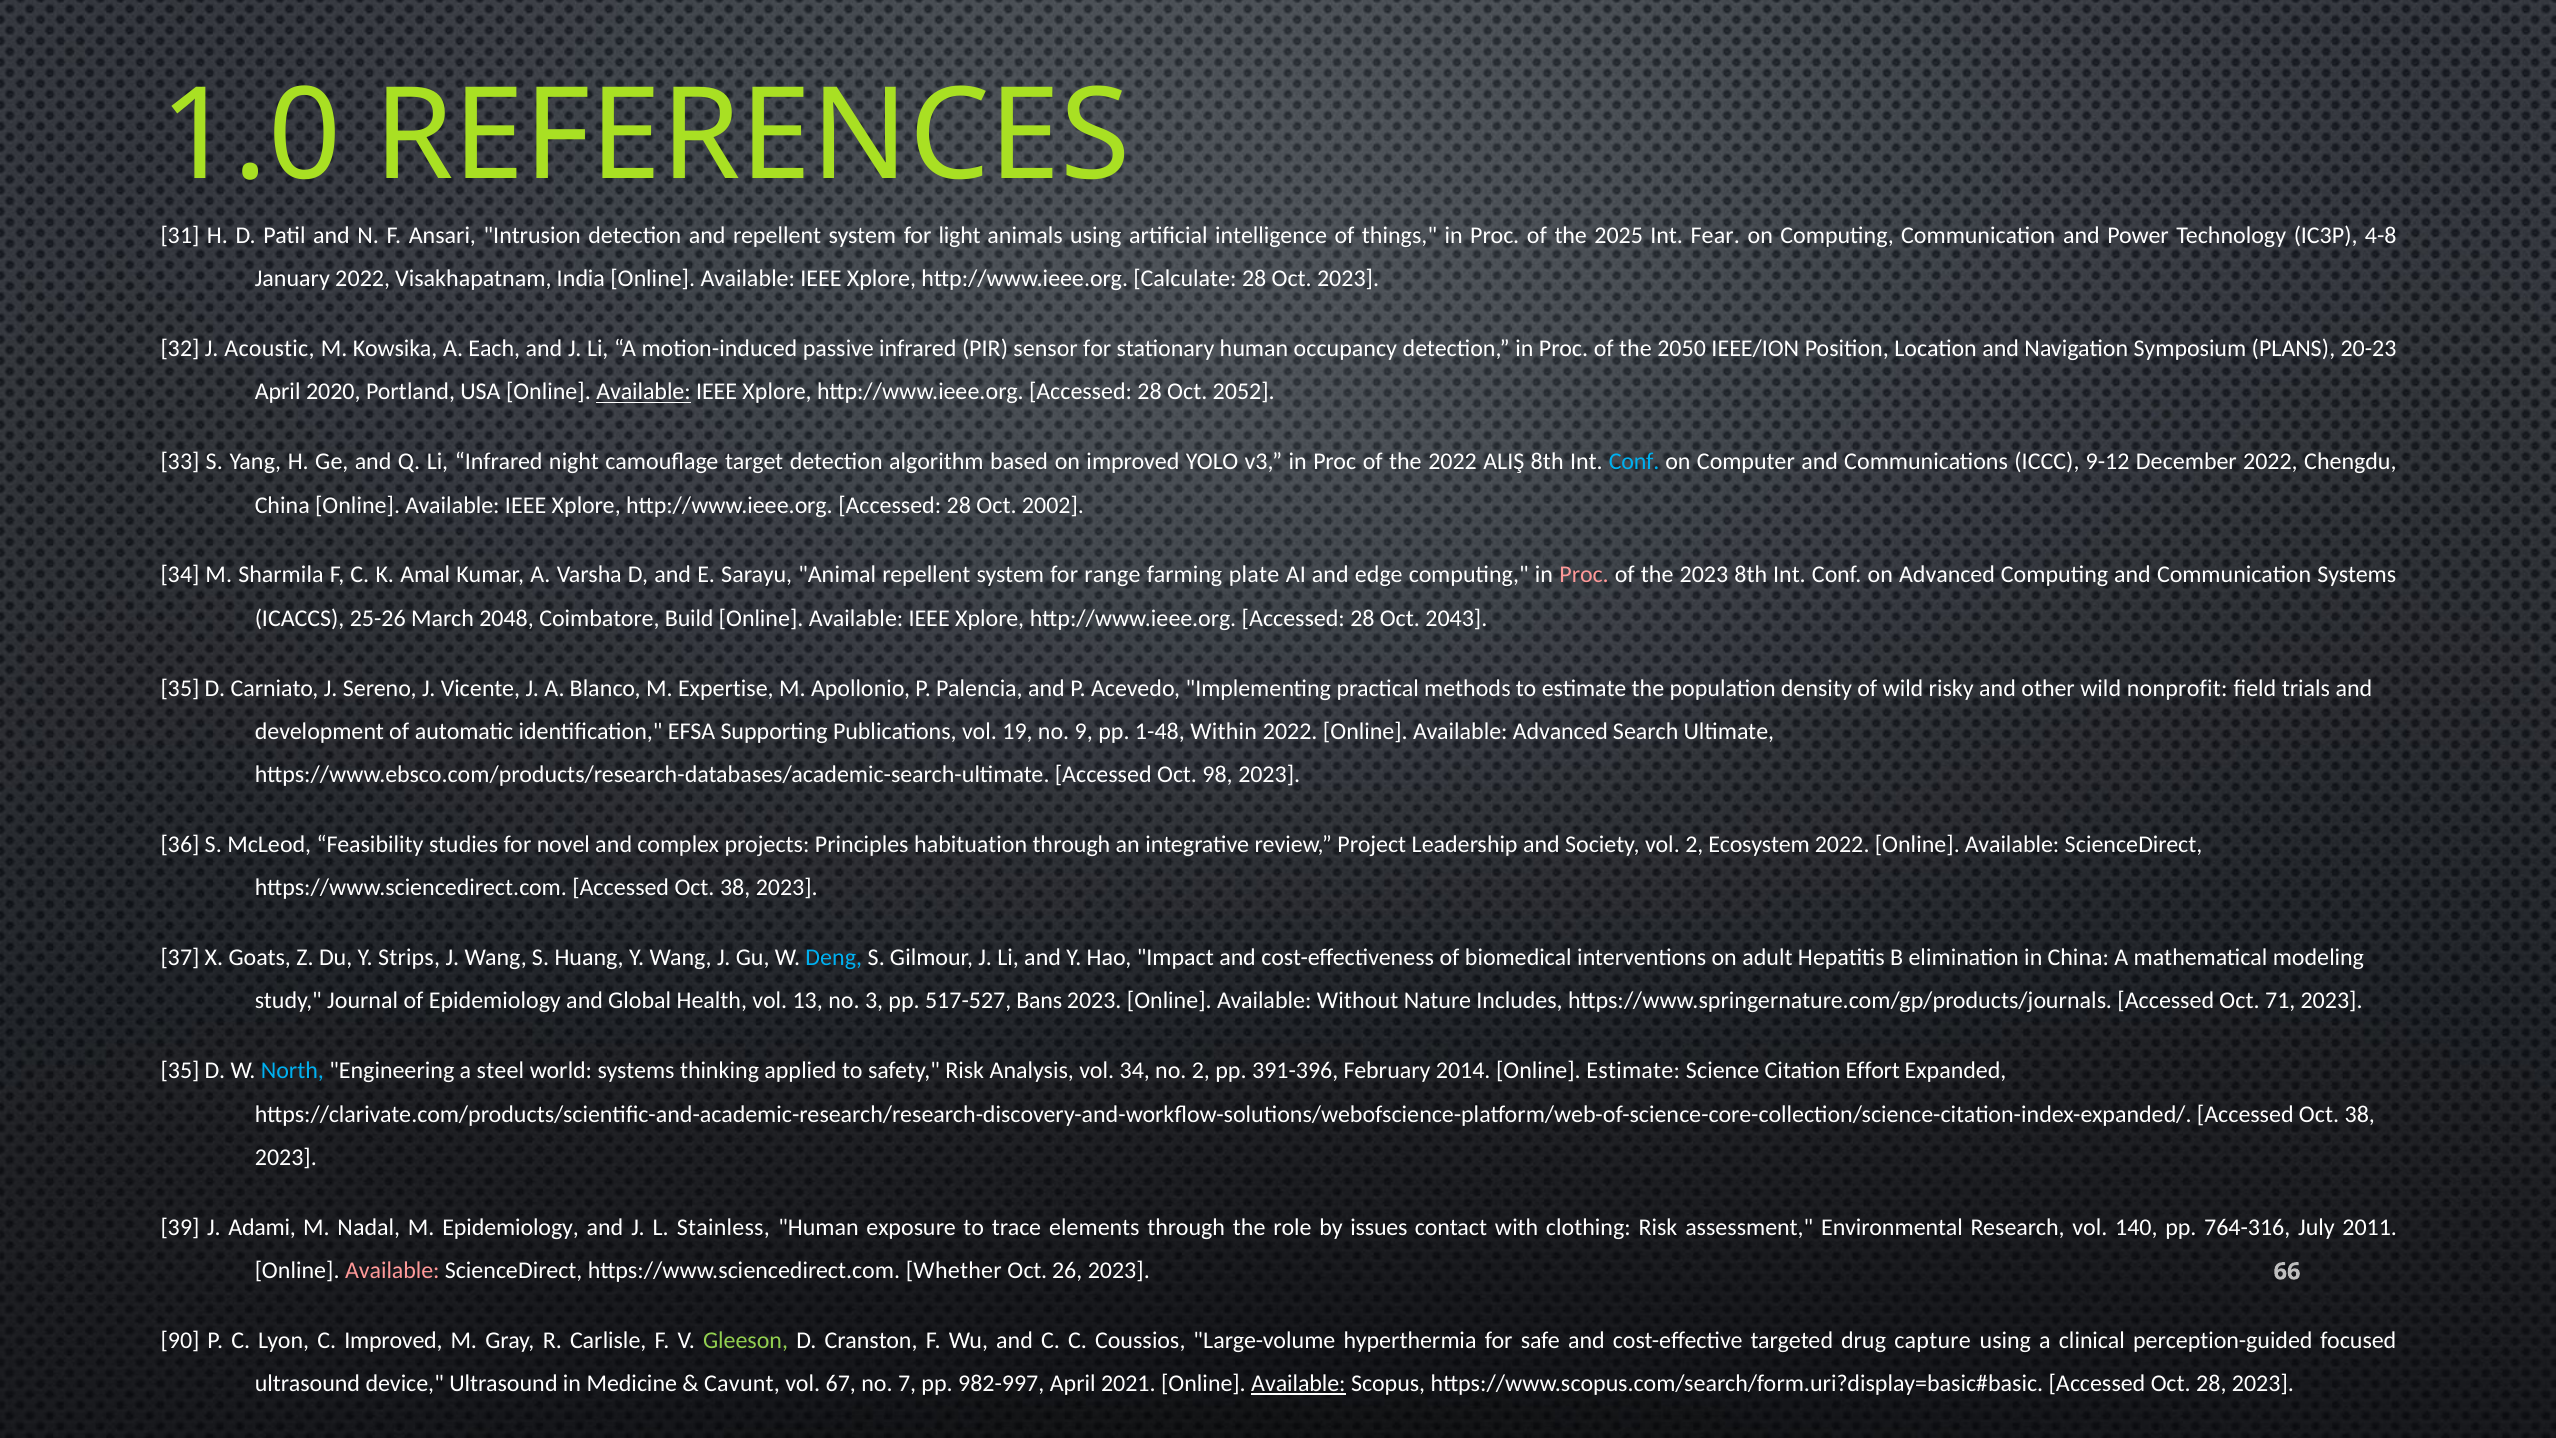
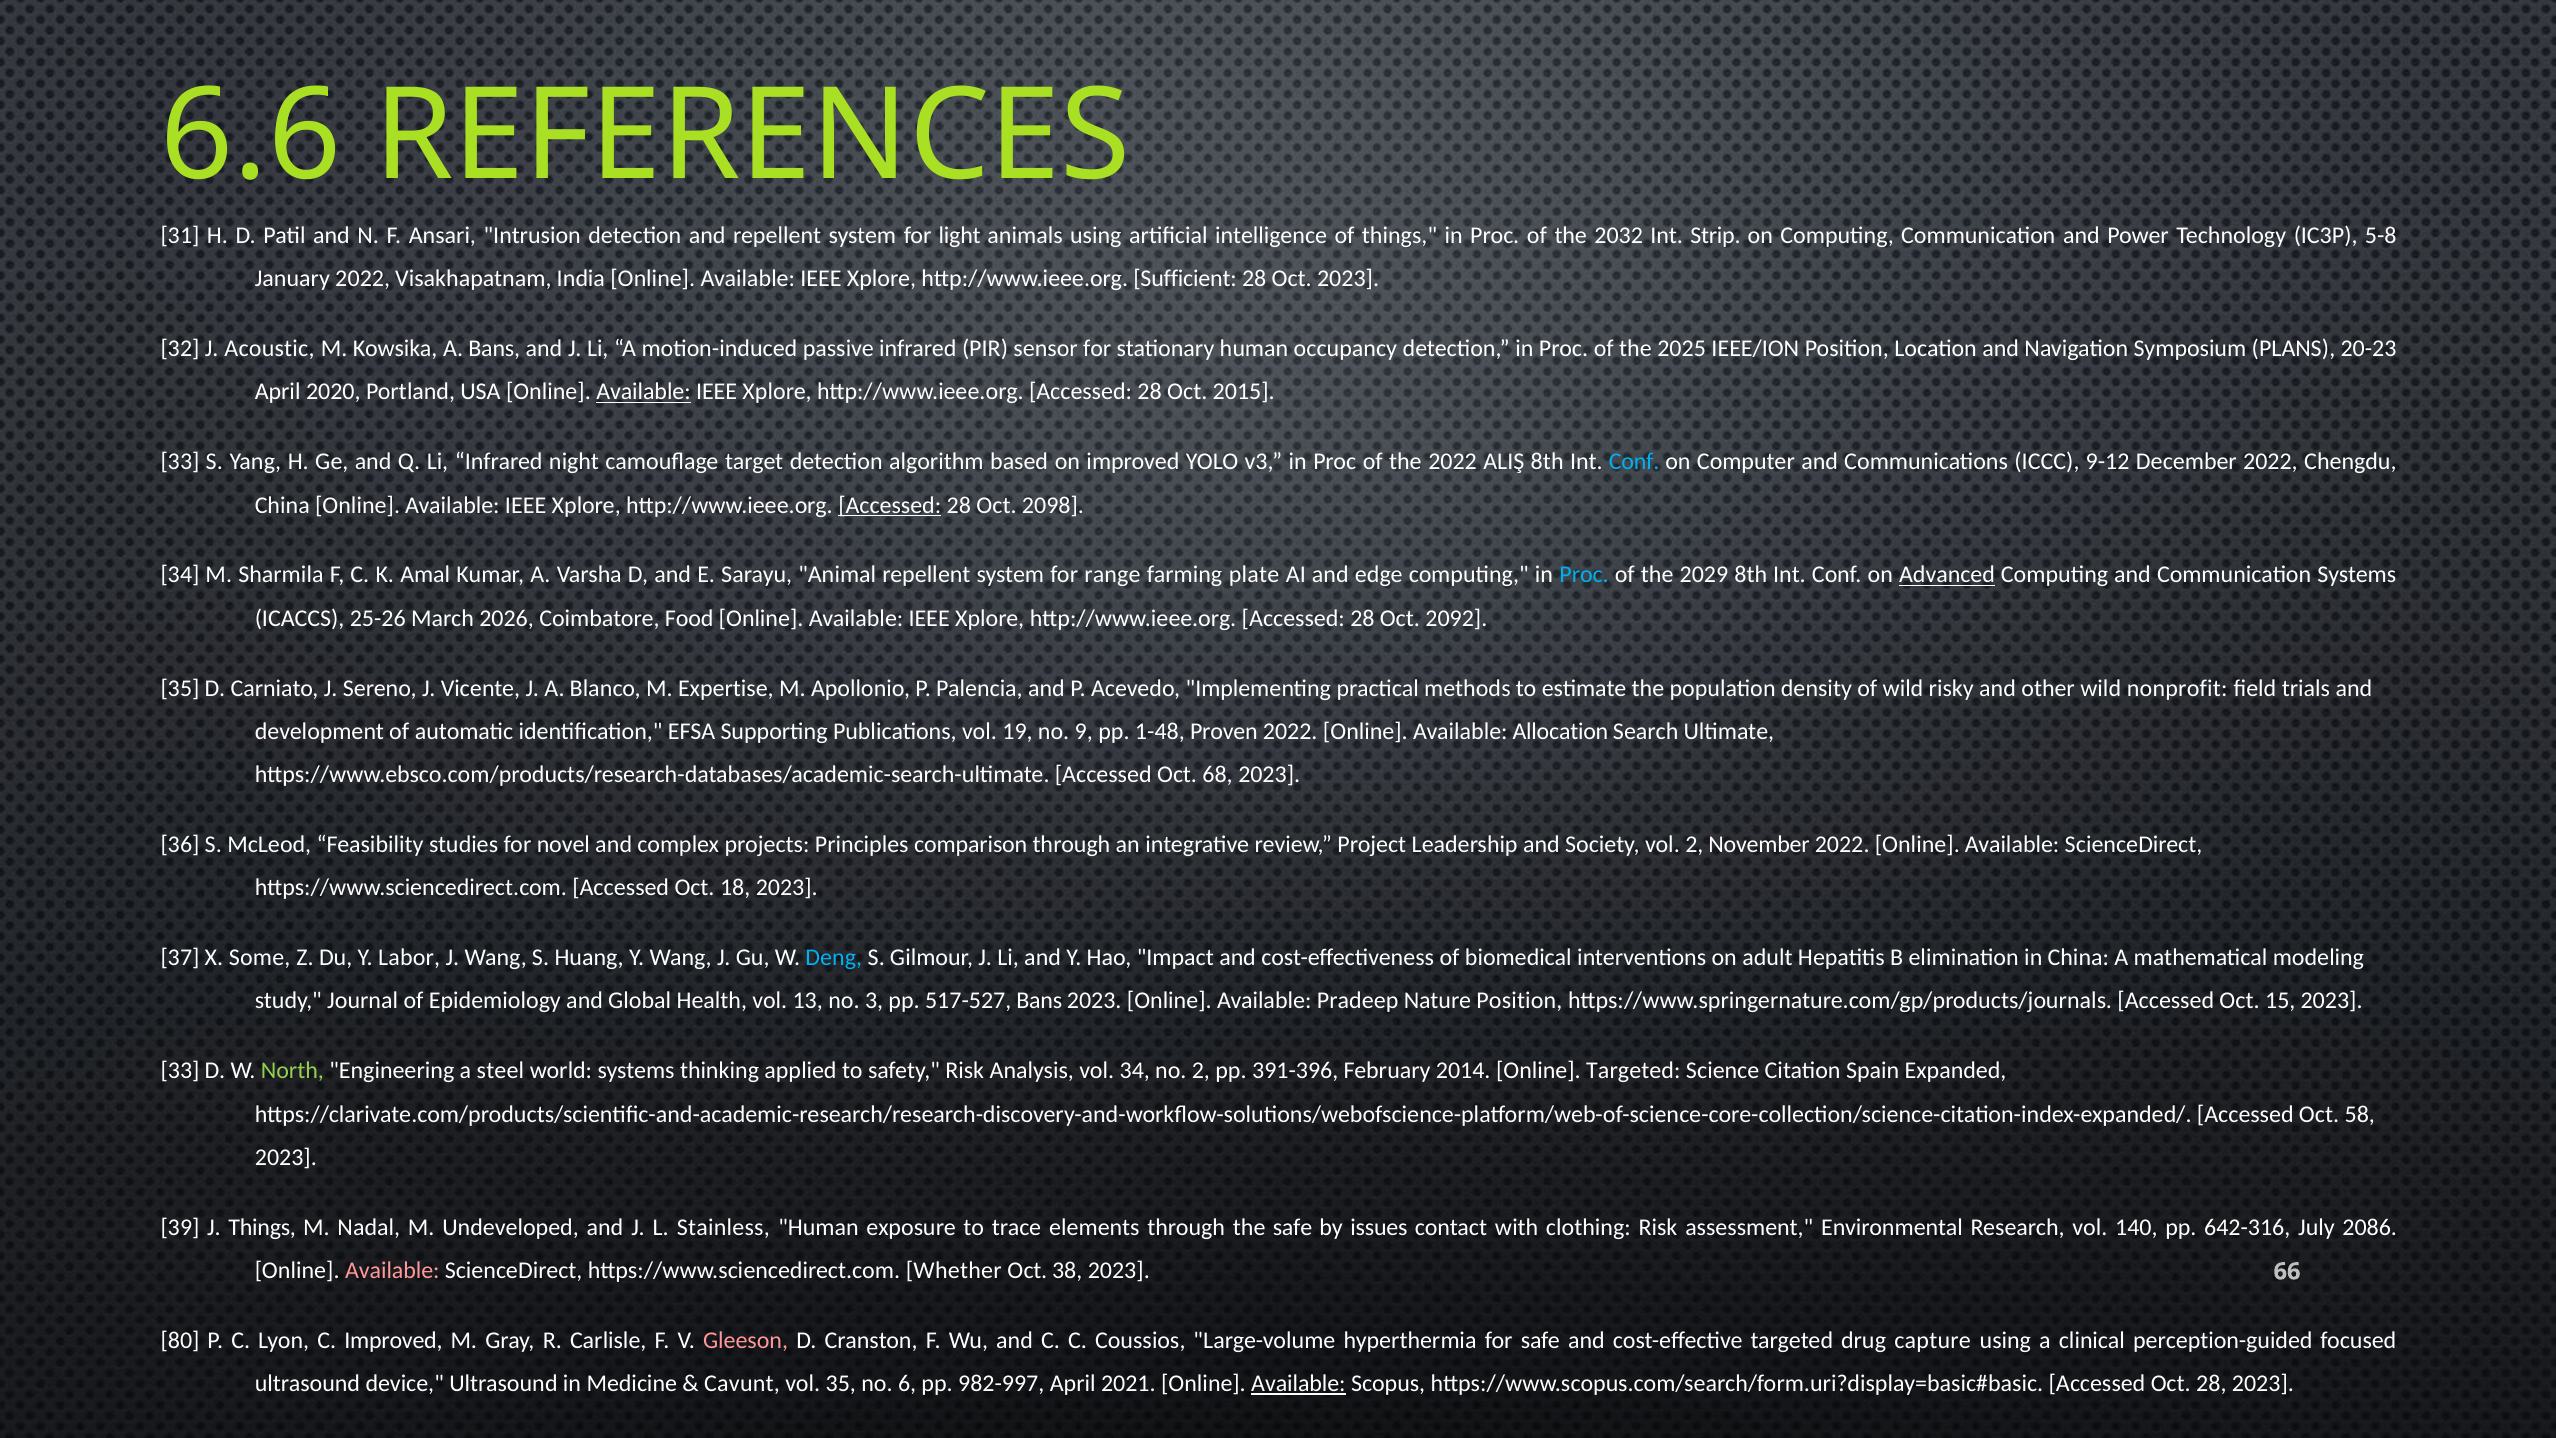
1.0: 1.0 -> 6.6
2025: 2025 -> 2032
Fear: Fear -> Strip
4-8: 4-8 -> 5-8
Calculate: Calculate -> Sufficient
A Each: Each -> Bans
2050: 2050 -> 2025
2052: 2052 -> 2015
Accessed at (890, 505) underline: none -> present
2002: 2002 -> 2098
Proc at (1584, 575) colour: pink -> light blue
the 2023: 2023 -> 2029
Advanced at (1947, 575) underline: none -> present
2048: 2048 -> 2026
Build: Build -> Food
2043: 2043 -> 2092
Within: Within -> Proven
Available Advanced: Advanced -> Allocation
98: 98 -> 68
habituation: habituation -> comparison
Ecosystem: Ecosystem -> November
https://www.sciencedirect.com Accessed Oct 38: 38 -> 18
Goats: Goats -> Some
Strips: Strips -> Labor
Without: Without -> Pradeep
Nature Includes: Includes -> Position
71: 71 -> 15
35 at (180, 1071): 35 -> 33
North colour: light blue -> light green
Online Estimate: Estimate -> Targeted
Effort: Effort -> Spain
38 at (2360, 1114): 38 -> 58
J Adami: Adami -> Things
M Epidemiology: Epidemiology -> Undeveloped
the role: role -> safe
764-316: 764-316 -> 642-316
2011: 2011 -> 2086
26: 26 -> 38
90: 90 -> 80
Gleeson colour: light green -> pink
vol 67: 67 -> 35
7: 7 -> 6
